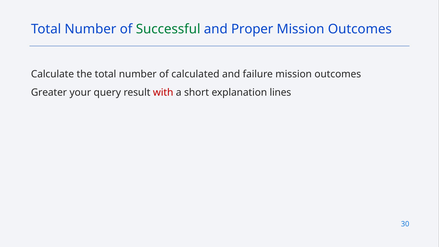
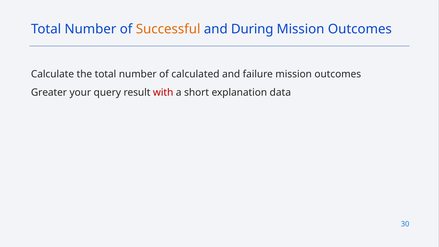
Successful colour: green -> orange
Proper: Proper -> During
lines: lines -> data
